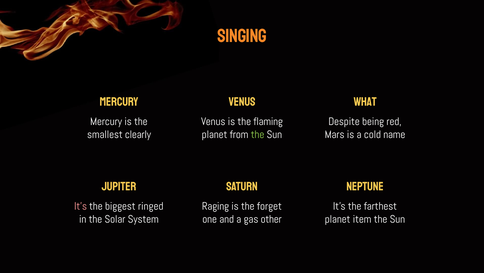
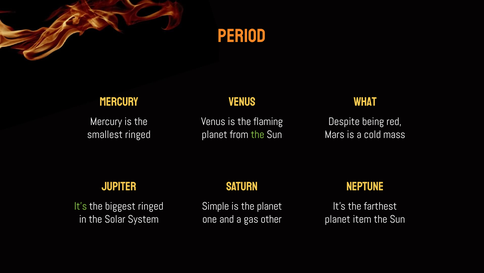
SINGING: SINGING -> PERIOD
smallest clearly: clearly -> ringed
name: name -> mass
It’s at (81, 206) colour: pink -> light green
Raging: Raging -> Simple
the forget: forget -> planet
